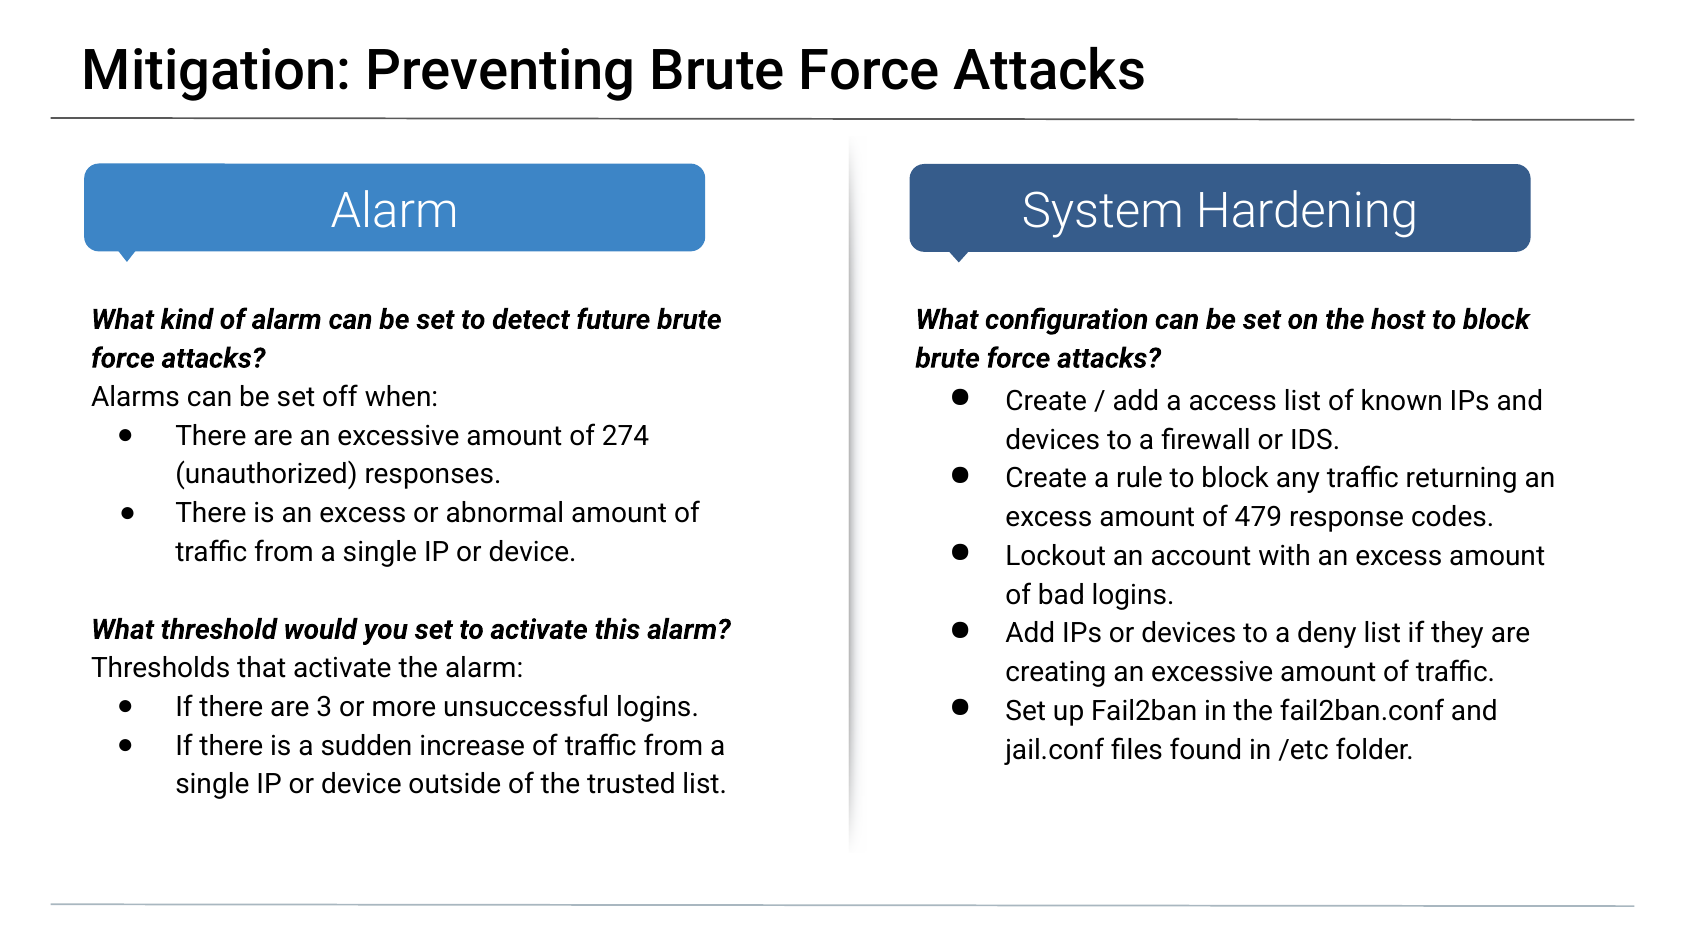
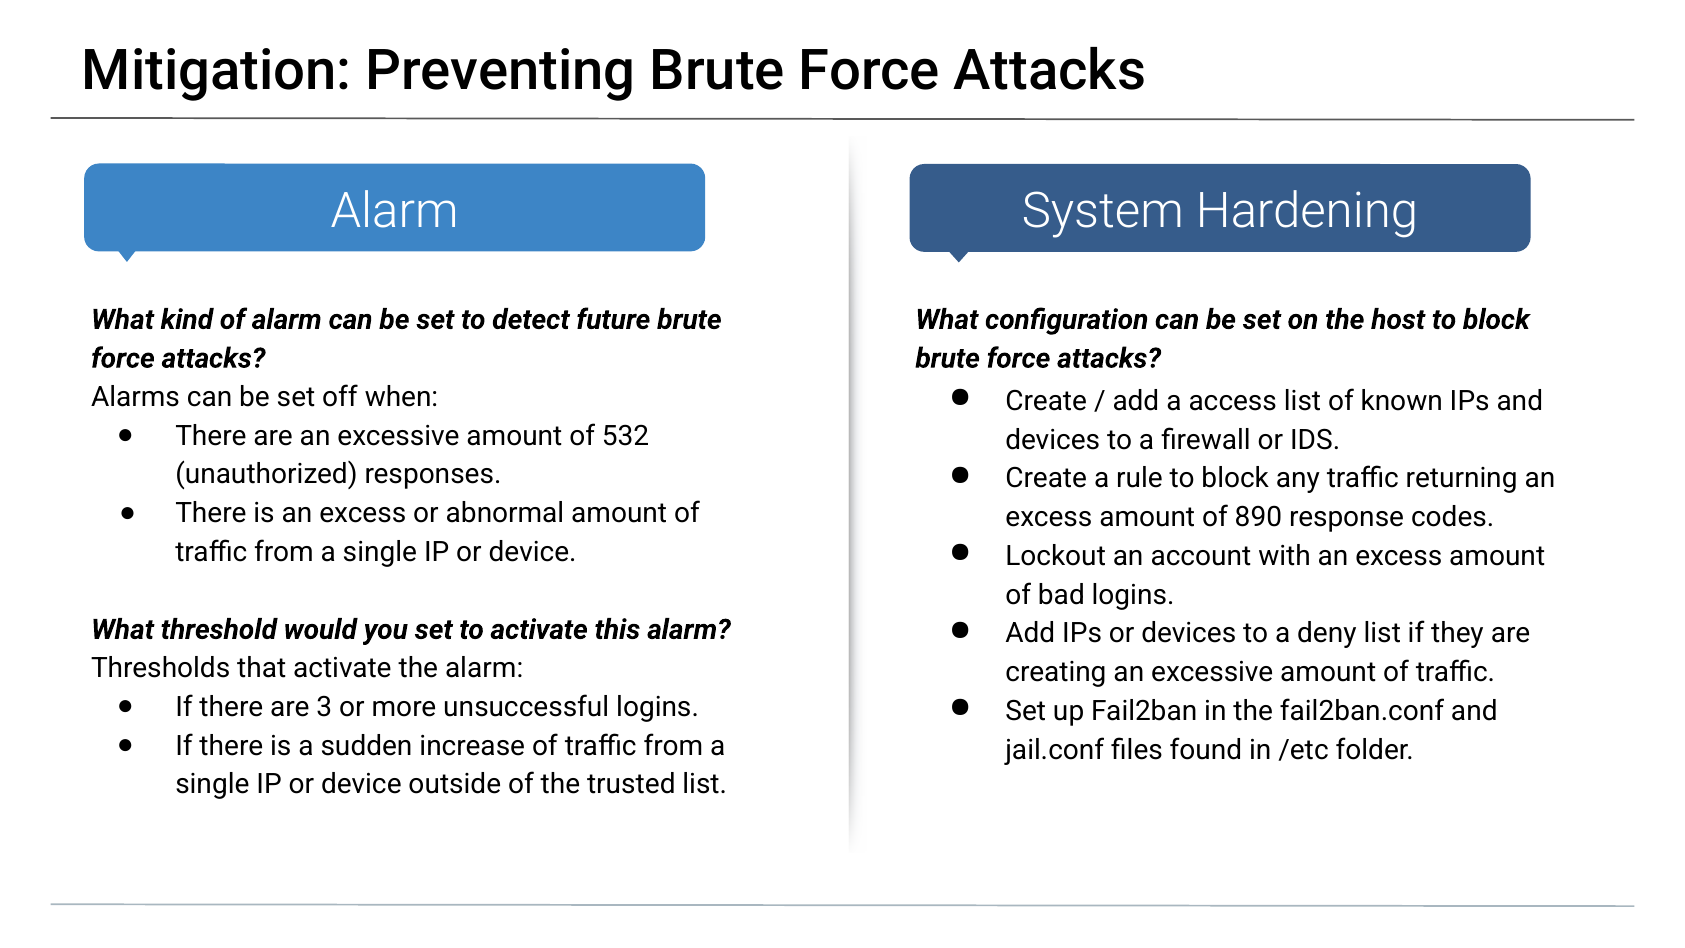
274: 274 -> 532
479: 479 -> 890
